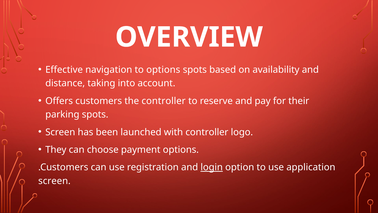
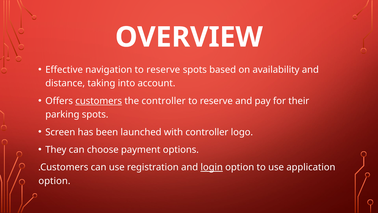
navigation to options: options -> reserve
customers underline: none -> present
screen at (54, 181): screen -> option
